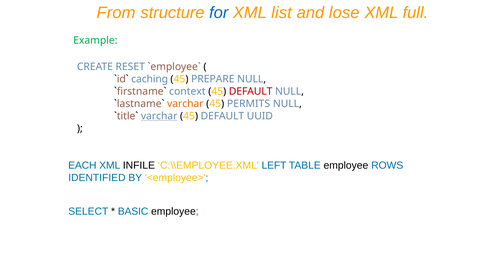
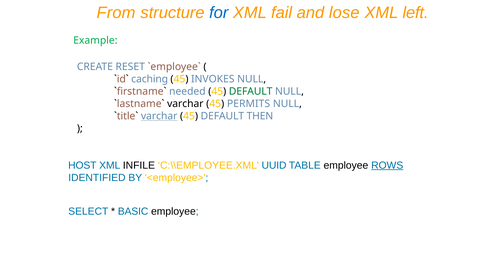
list: list -> fail
full: full -> left
PREPARE: PREPARE -> INVOKES
context: context -> needed
DEFAULT at (251, 91) colour: red -> green
varchar at (185, 104) colour: orange -> black
UUID: UUID -> THEN
EACH: EACH -> HOST
LEFT: LEFT -> UUID
ROWS underline: none -> present
